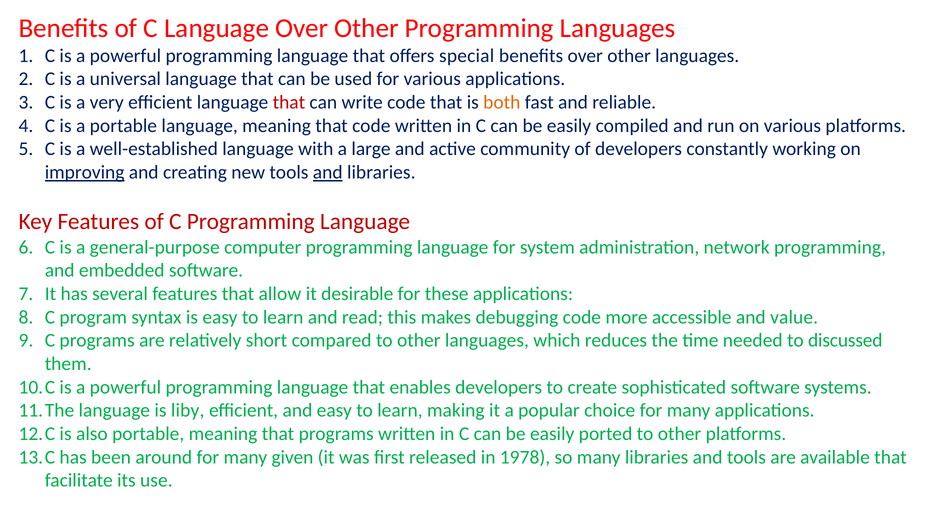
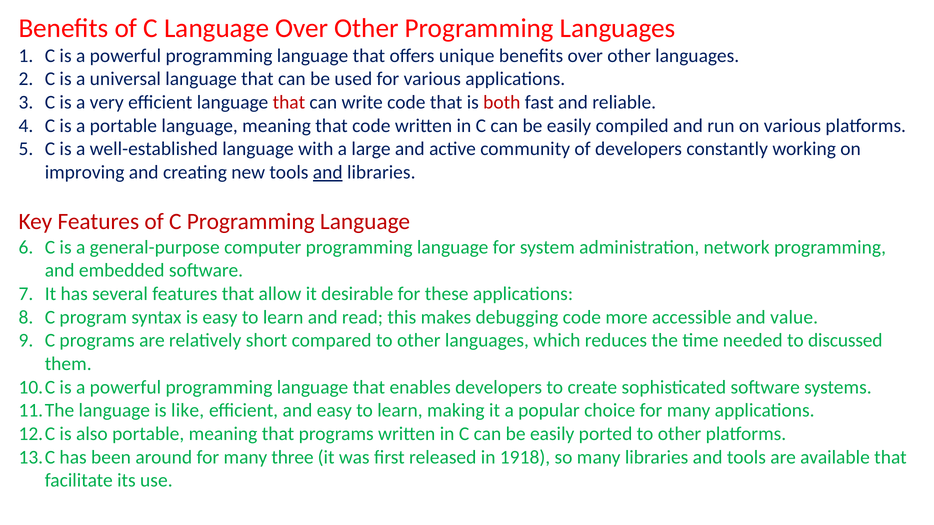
special: special -> unique
both colour: orange -> red
improving underline: present -> none
liby: liby -> like
given: given -> three
1978: 1978 -> 1918
